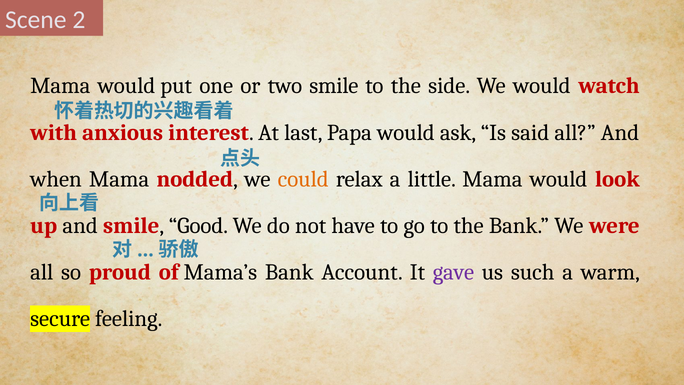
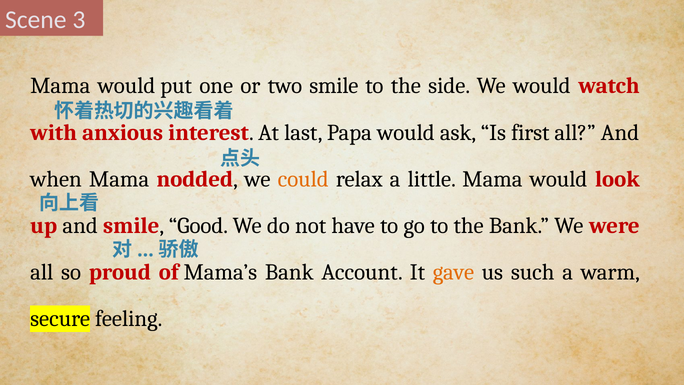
2: 2 -> 3
said: said -> first
gave colour: purple -> orange
